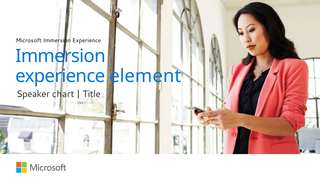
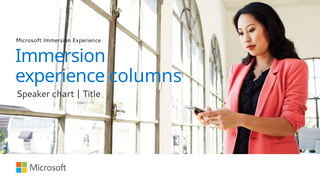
element: element -> columns
